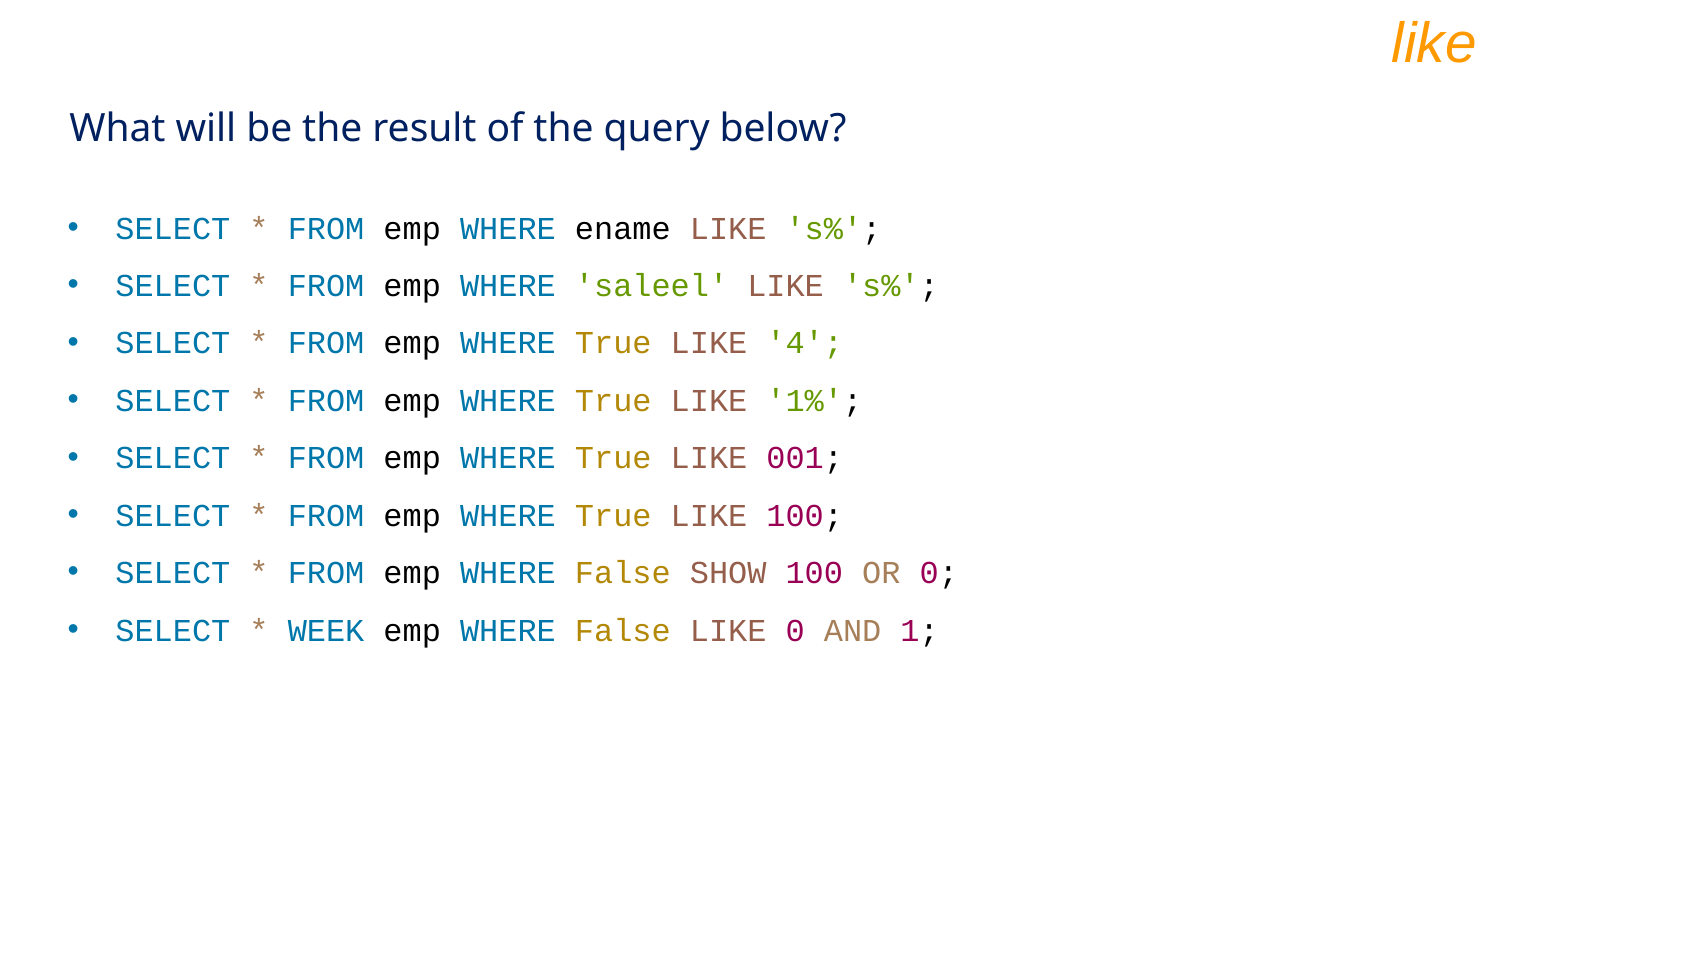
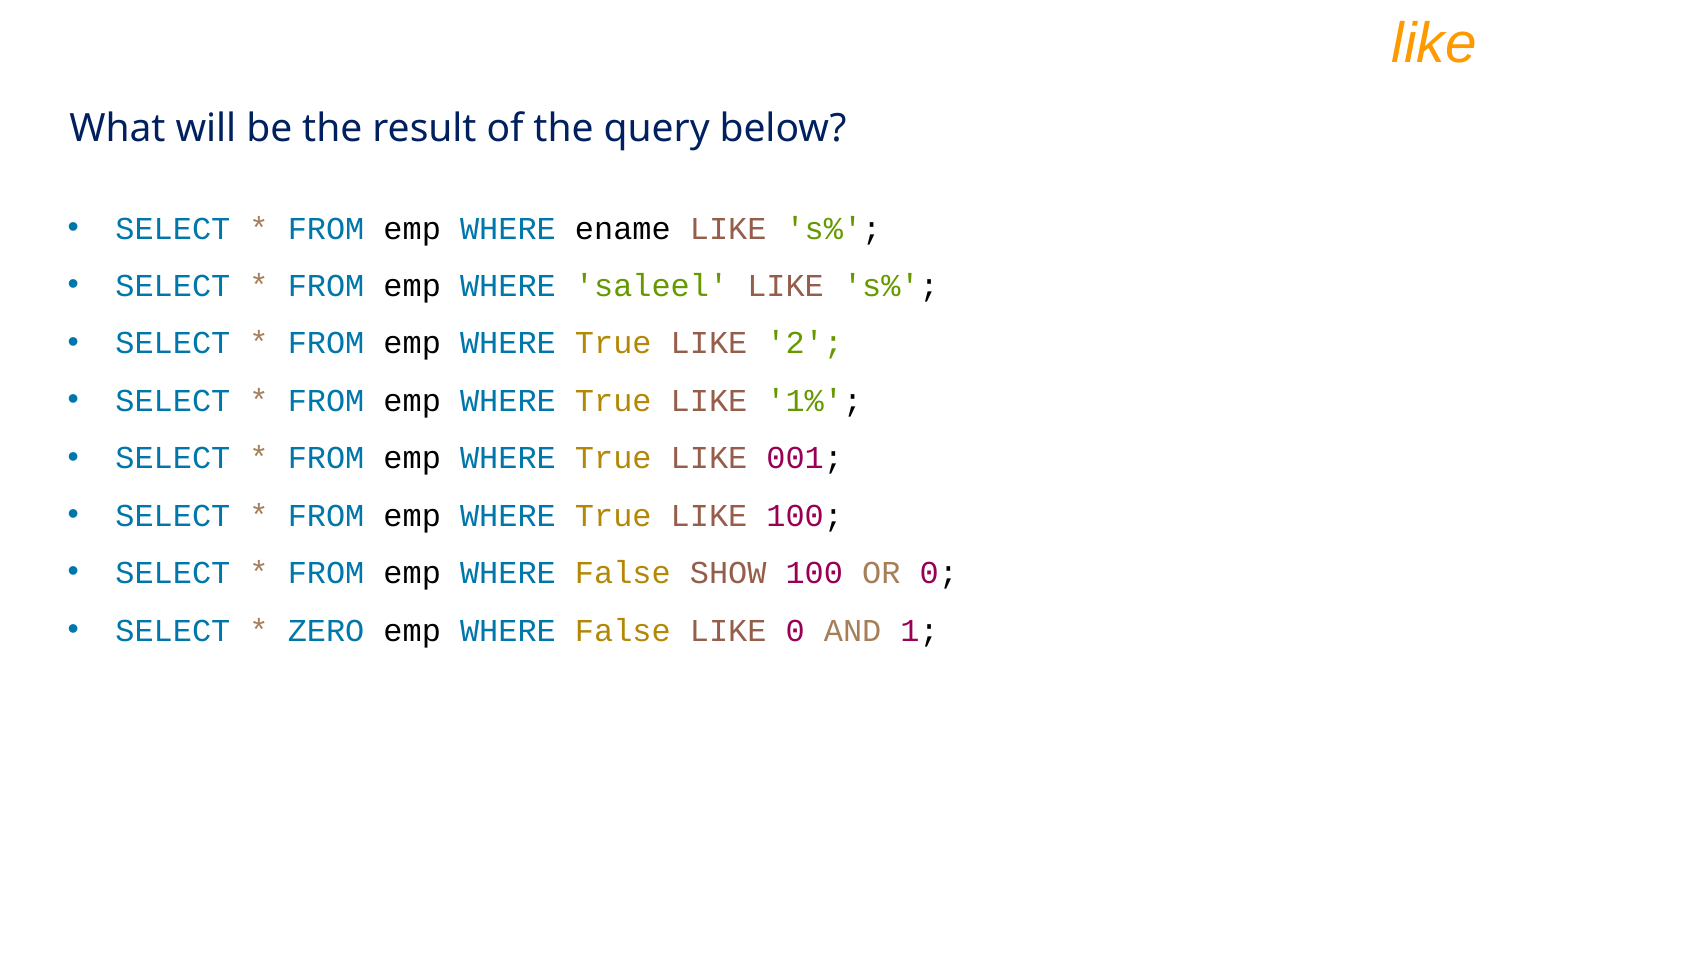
4: 4 -> 2
WEEK: WEEK -> ZERO
